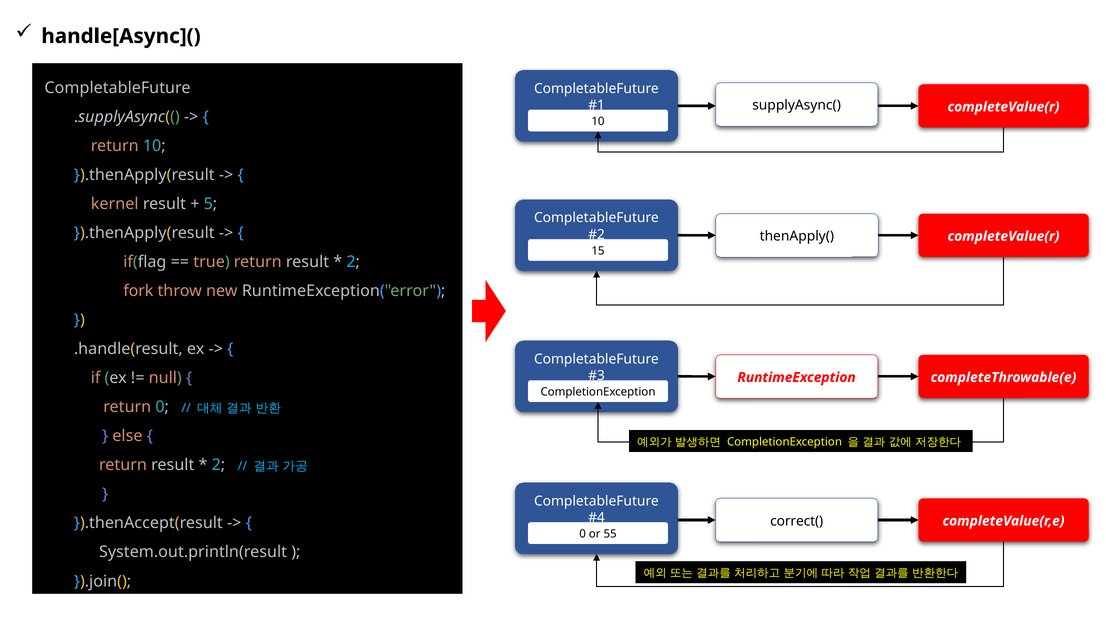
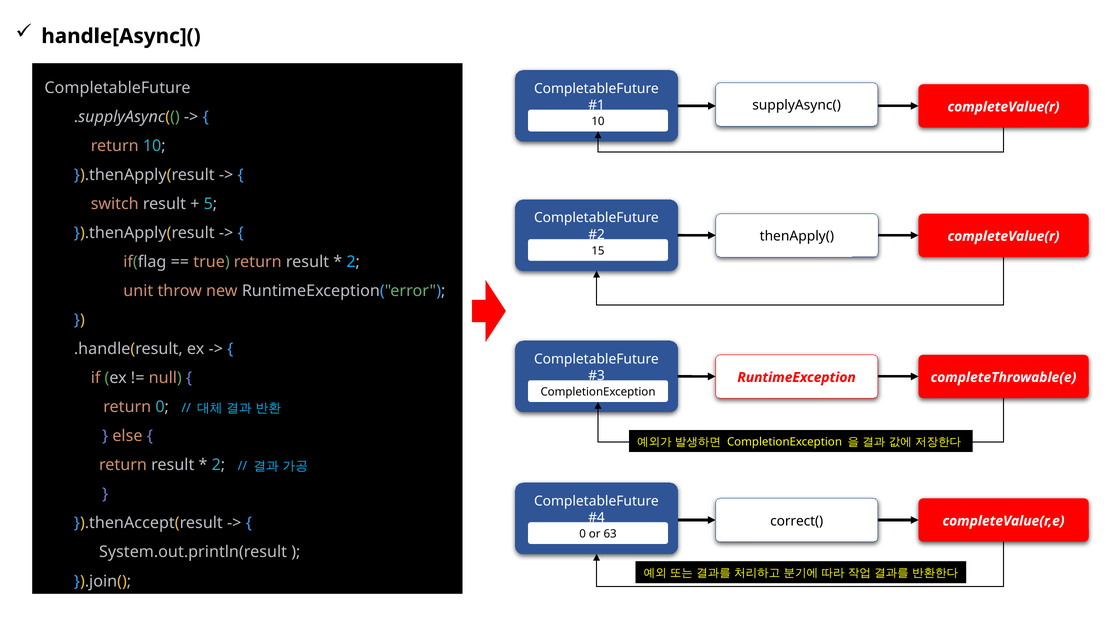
kernel: kernel -> switch
fork: fork -> unit
55: 55 -> 63
